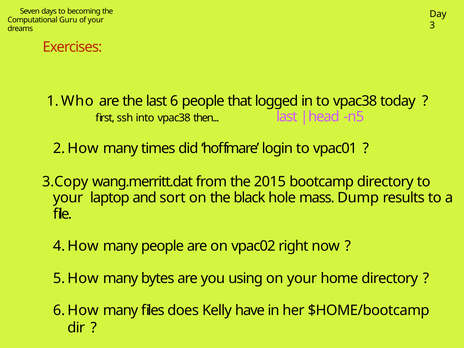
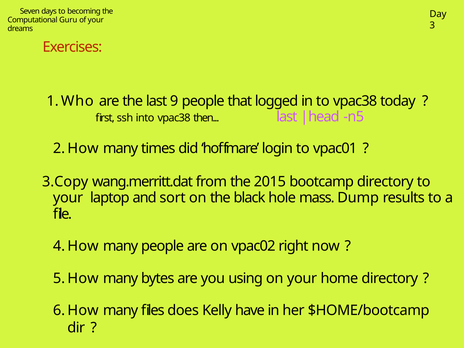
6: 6 -> 9
